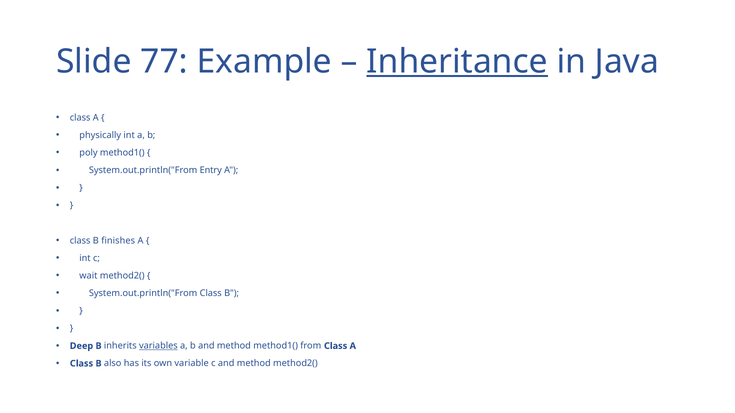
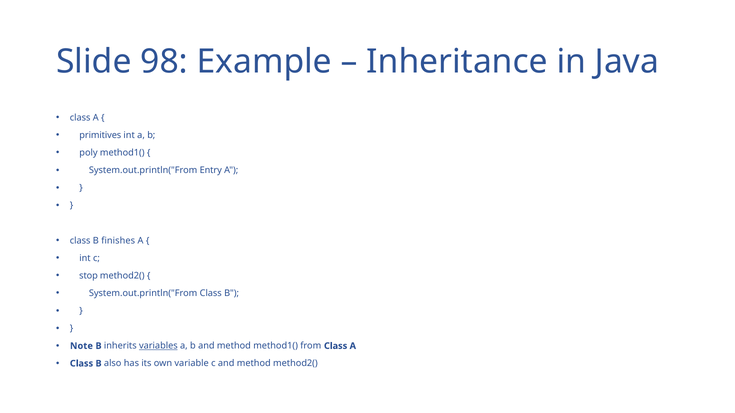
77: 77 -> 98
Inheritance underline: present -> none
physically: physically -> primitives
wait: wait -> stop
Deep: Deep -> Note
